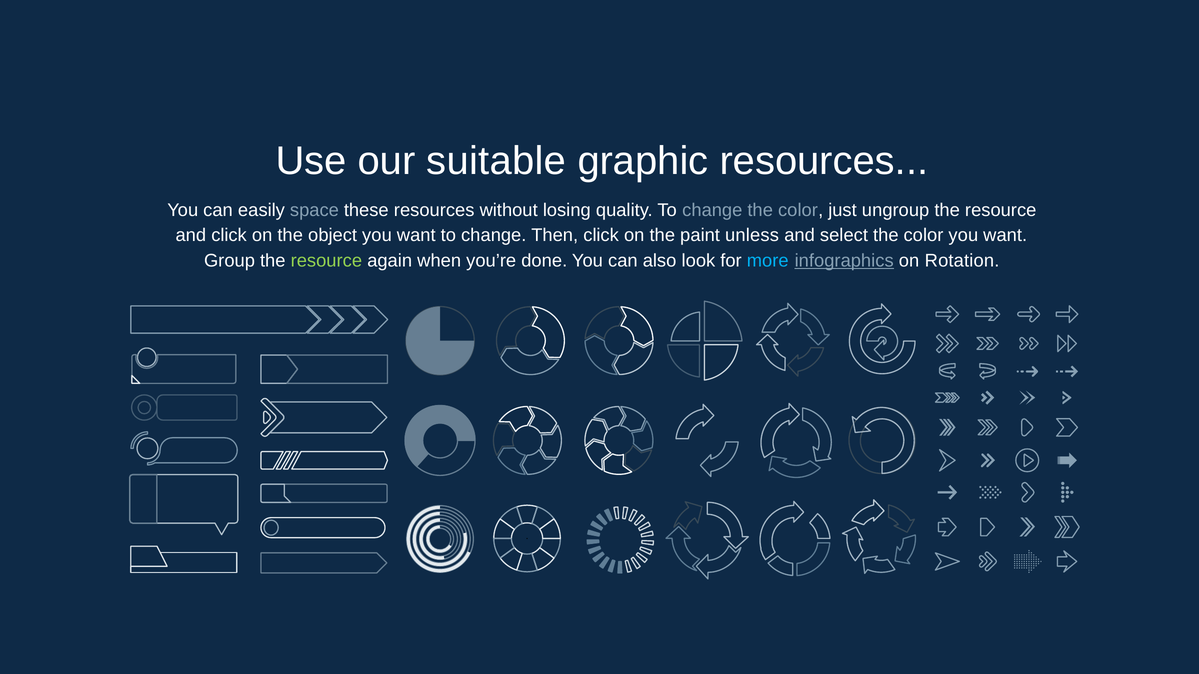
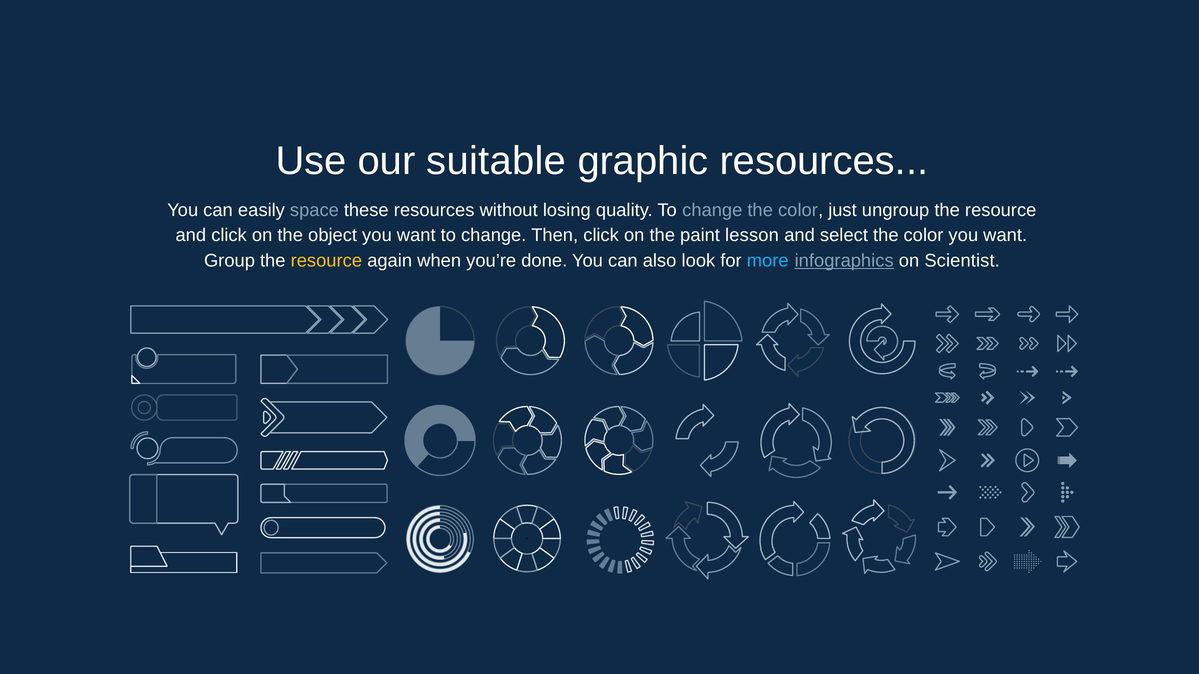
unless: unless -> lesson
resource at (326, 261) colour: light green -> yellow
Rotation: Rotation -> Scientist
